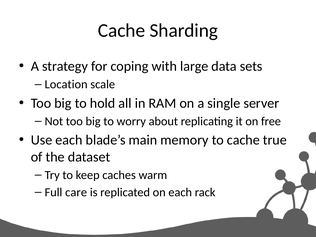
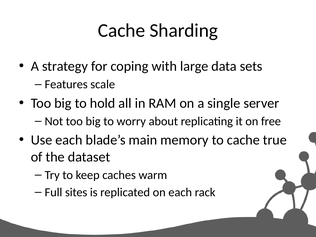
Location: Location -> Features
care: care -> sites
